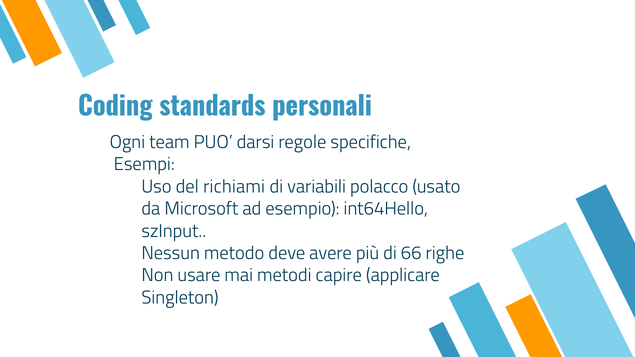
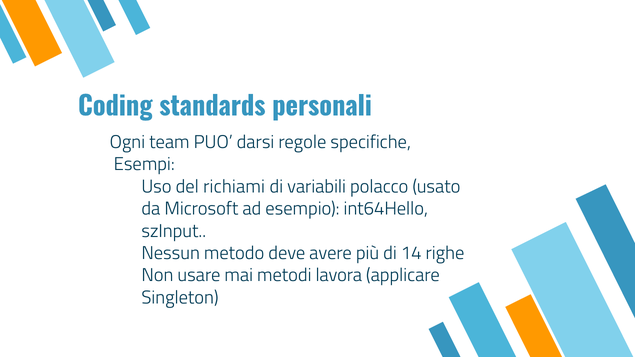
66: 66 -> 14
capire: capire -> lavora
